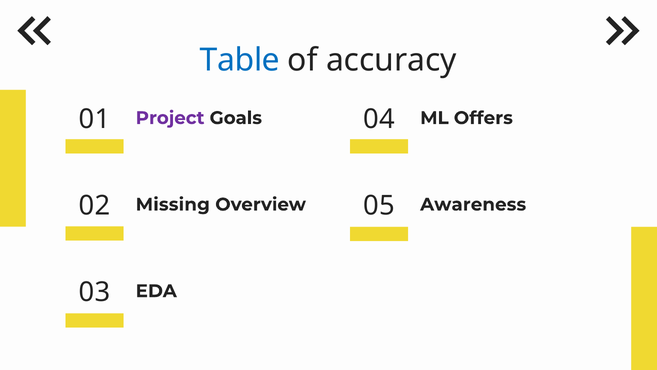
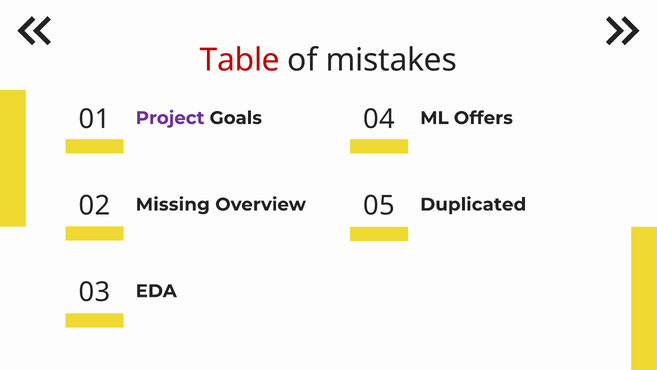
Table colour: blue -> red
accuracy: accuracy -> mistakes
Awareness: Awareness -> Duplicated
